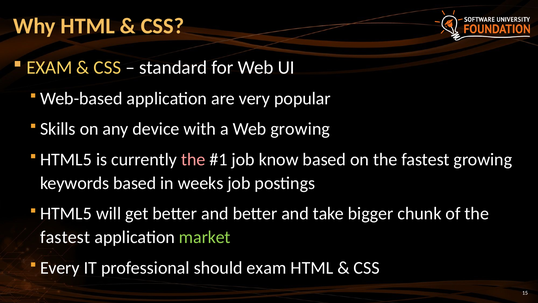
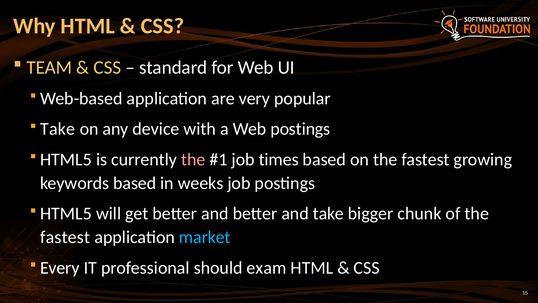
EXAM at (49, 67): EXAM -> TEAM
Skills at (58, 129): Skills -> Take
Web growing: growing -> postings
know: know -> times
market colour: light green -> light blue
